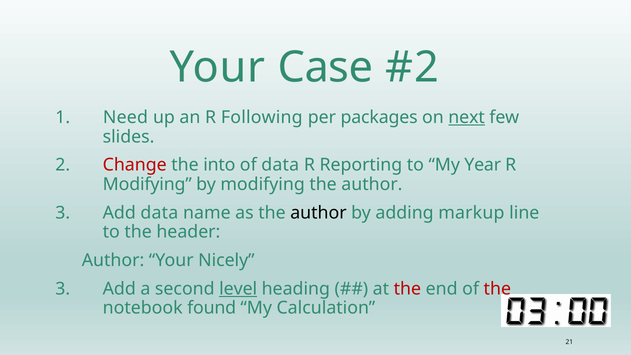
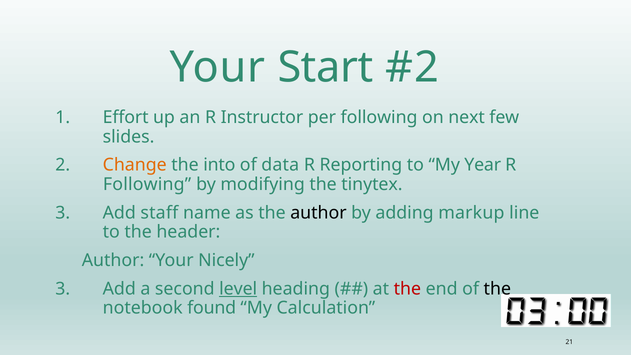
Case: Case -> Start
Need: Need -> Effort
Following: Following -> Instructor
per packages: packages -> following
next underline: present -> none
Change colour: red -> orange
Modifying at (147, 184): Modifying -> Following
modifying the author: author -> tinytex
Add data: data -> staff
the at (497, 289) colour: red -> black
